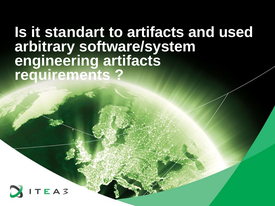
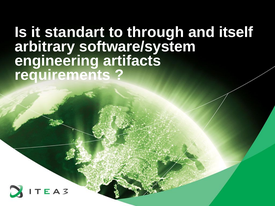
to artifacts: artifacts -> through
used: used -> itself
